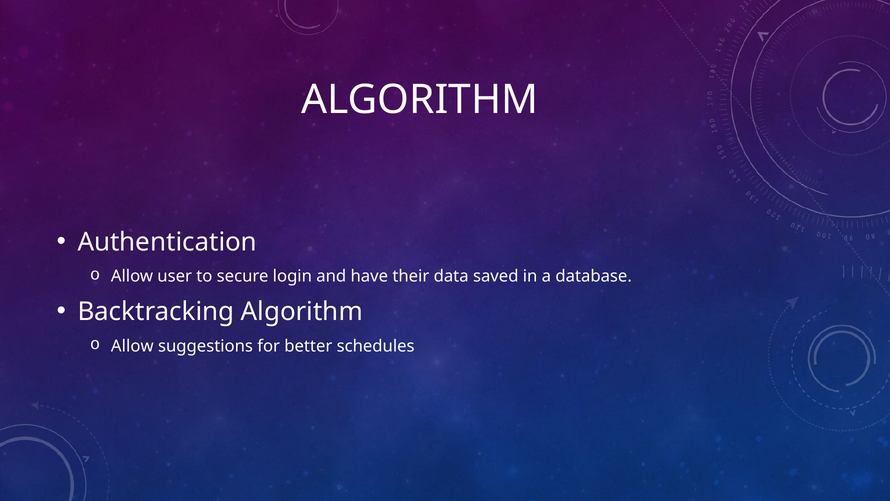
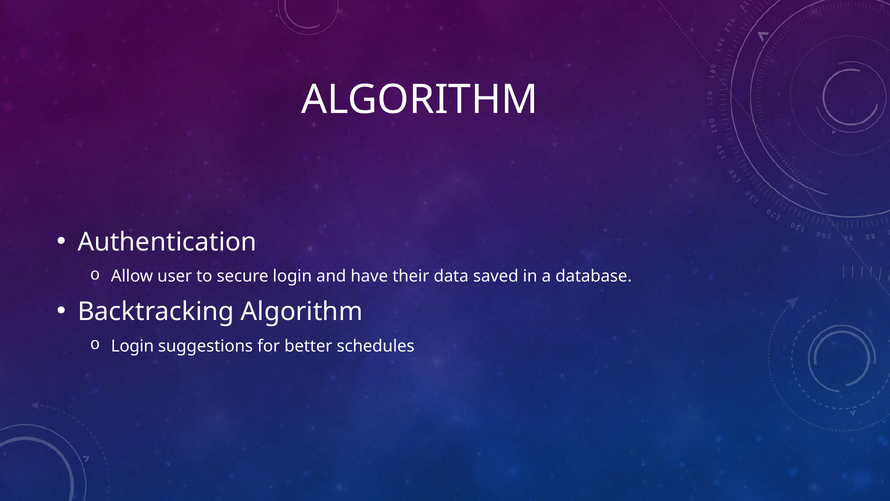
Allow at (132, 346): Allow -> Login
